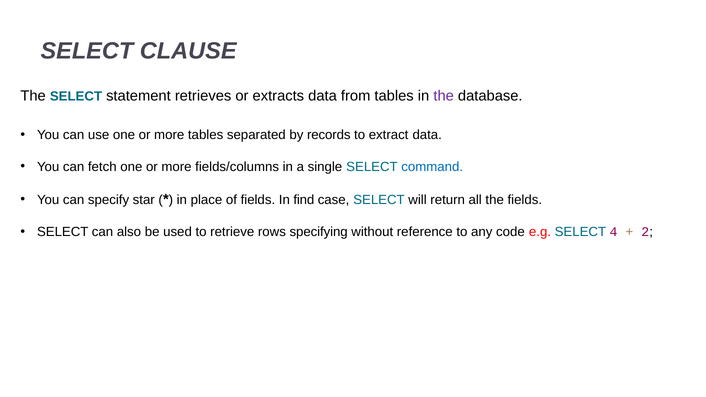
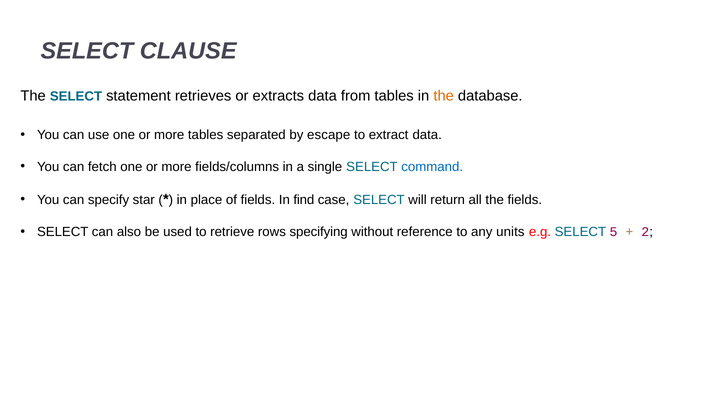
the at (444, 96) colour: purple -> orange
records: records -> escape
code: code -> units
4: 4 -> 5
